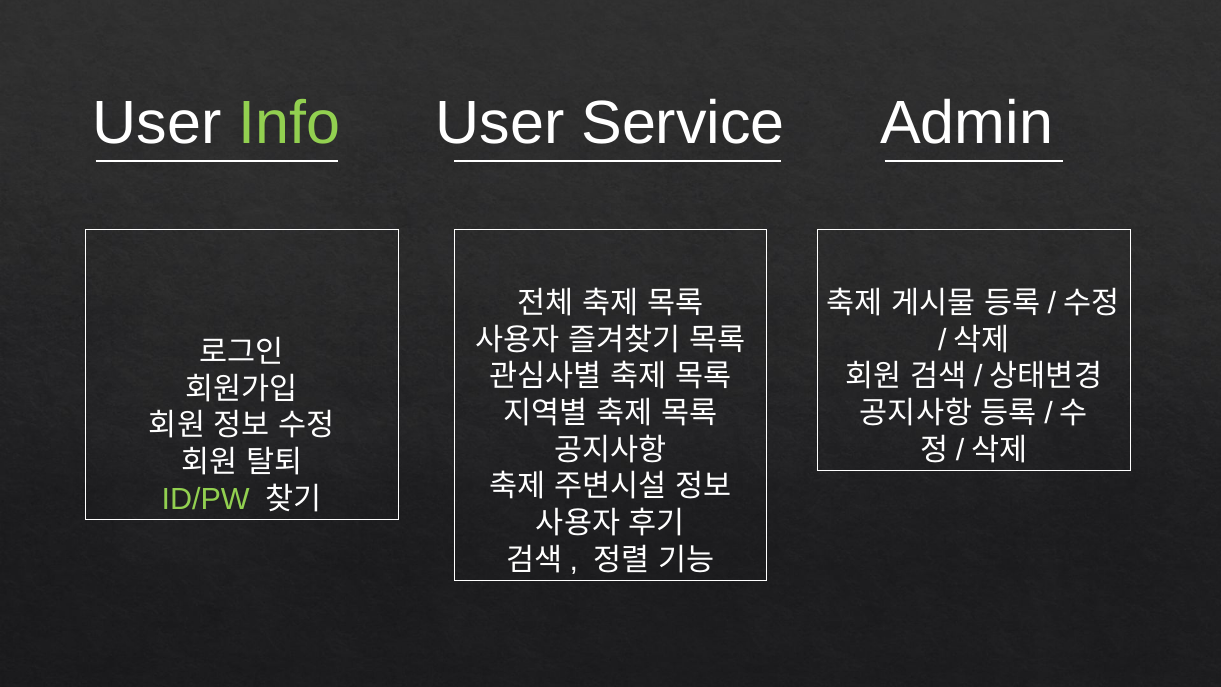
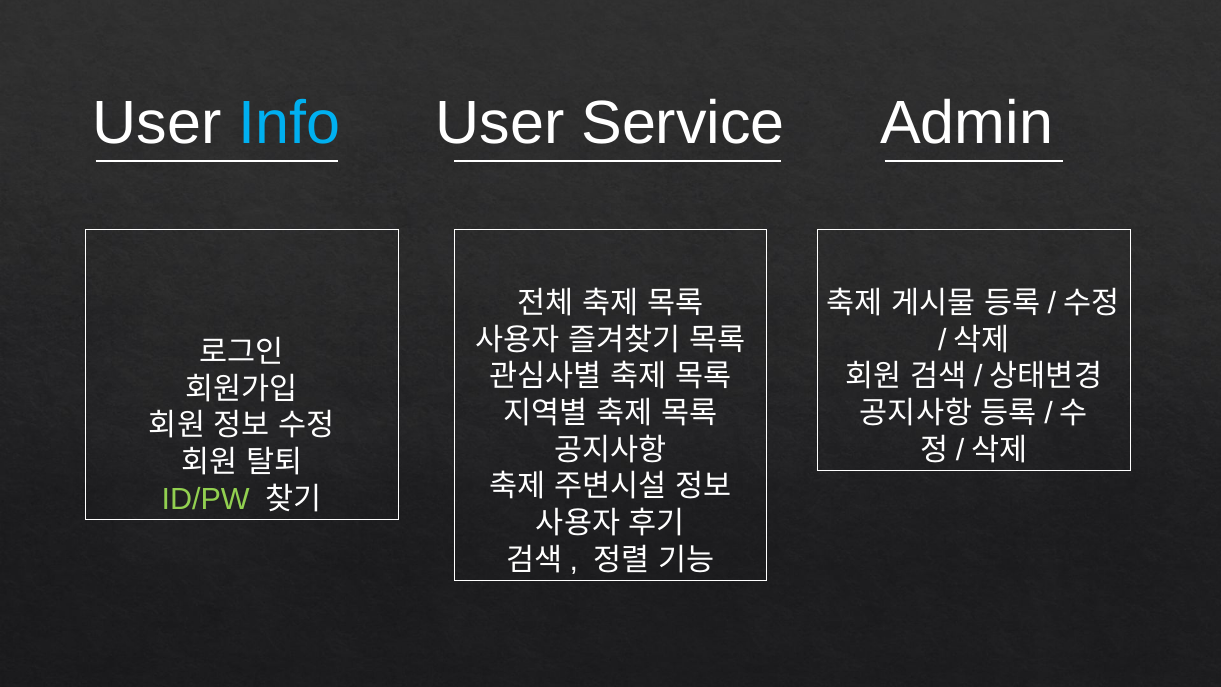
Info colour: light green -> light blue
